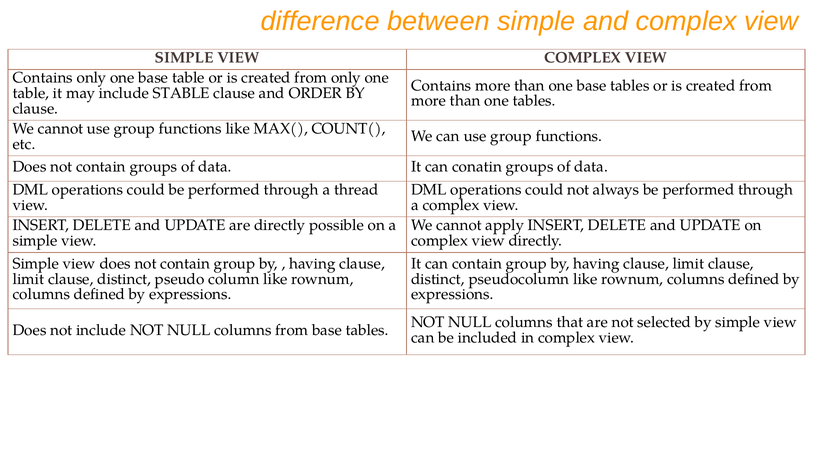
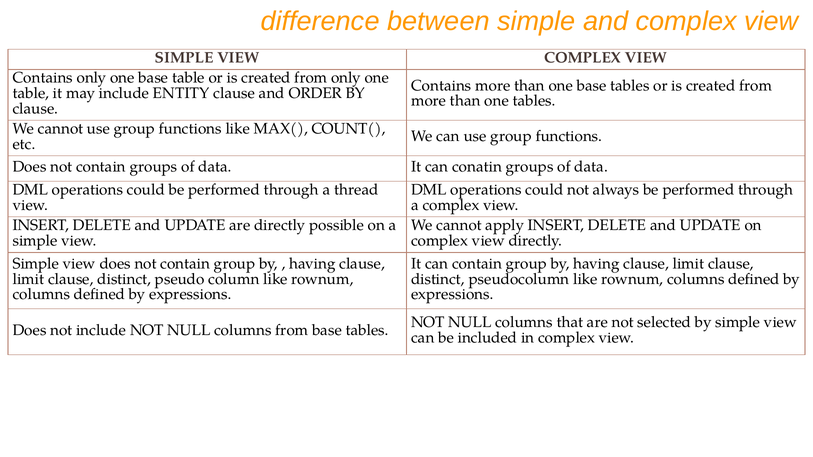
STABLE: STABLE -> ENTITY
